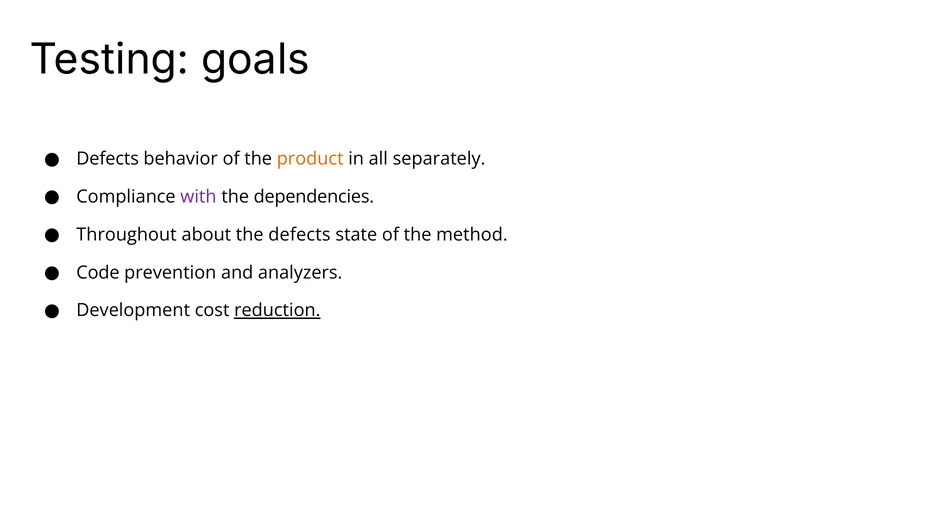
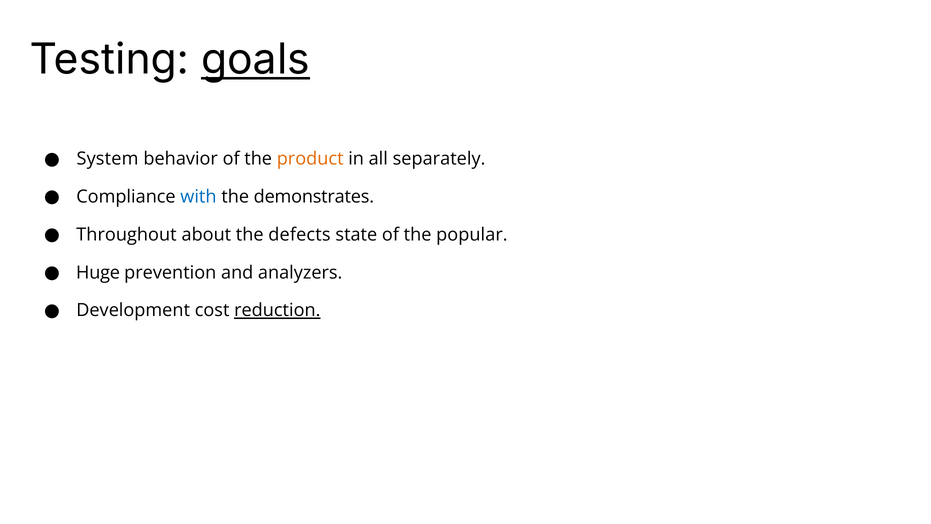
goals underline: none -> present
Defects at (108, 159): Defects -> System
with colour: purple -> blue
dependencies: dependencies -> demonstrates
method: method -> popular
Code: Code -> Huge
